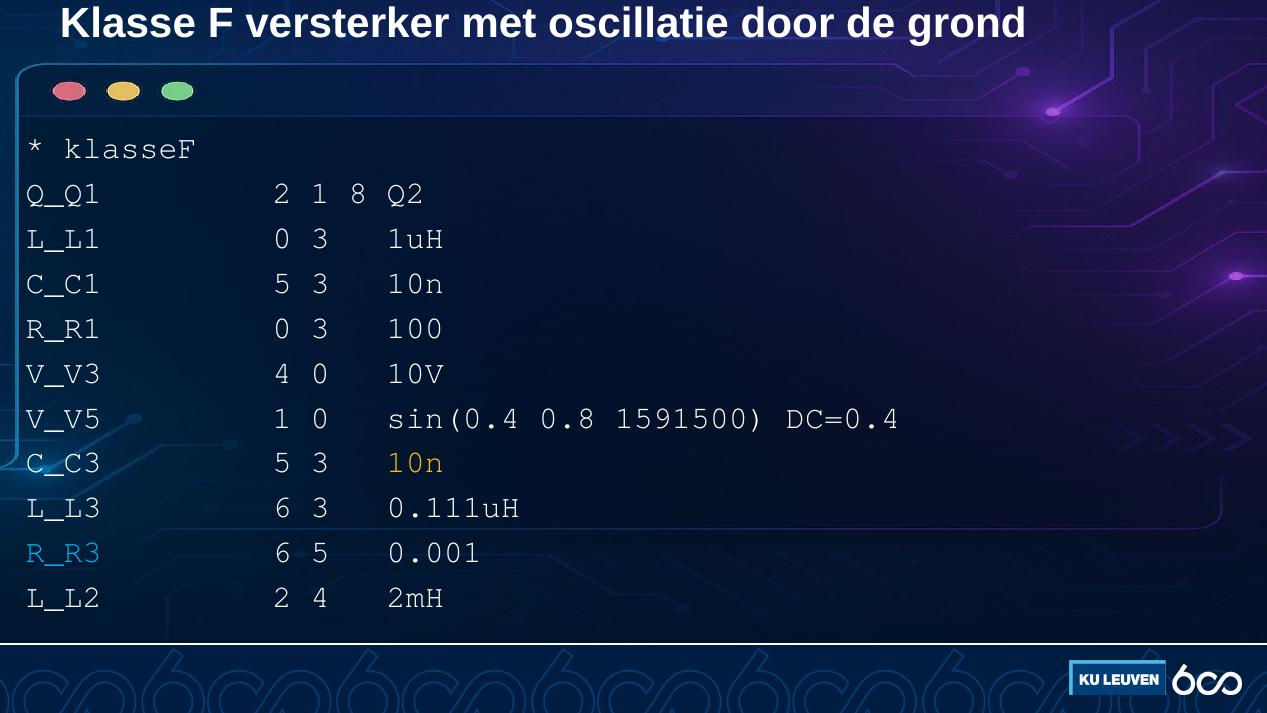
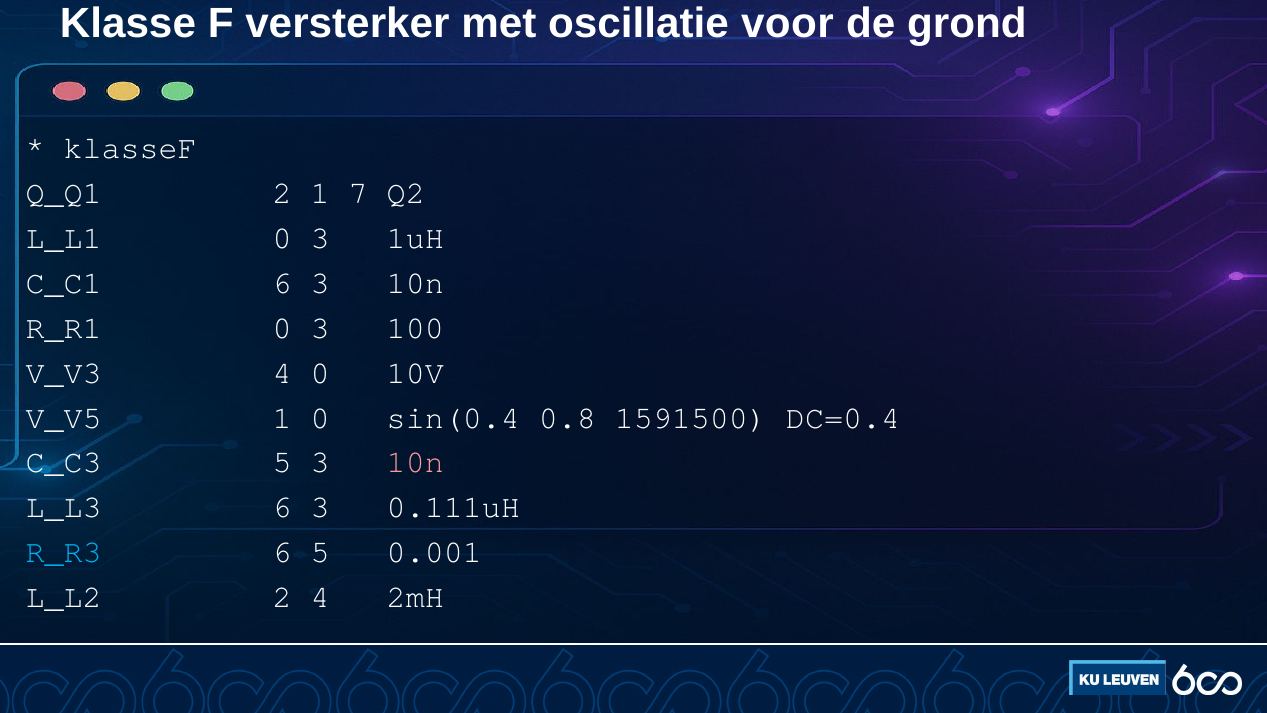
door: door -> voor
8: 8 -> 7
C_C1 5: 5 -> 6
10n at (415, 462) colour: yellow -> pink
